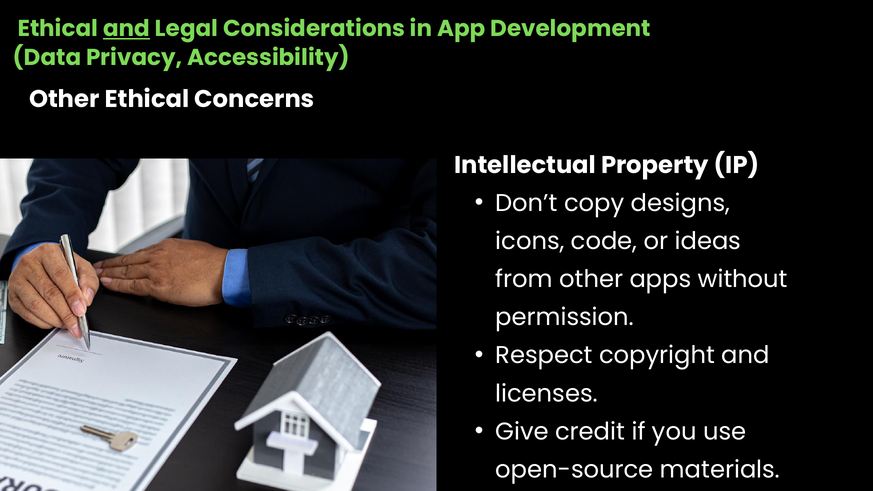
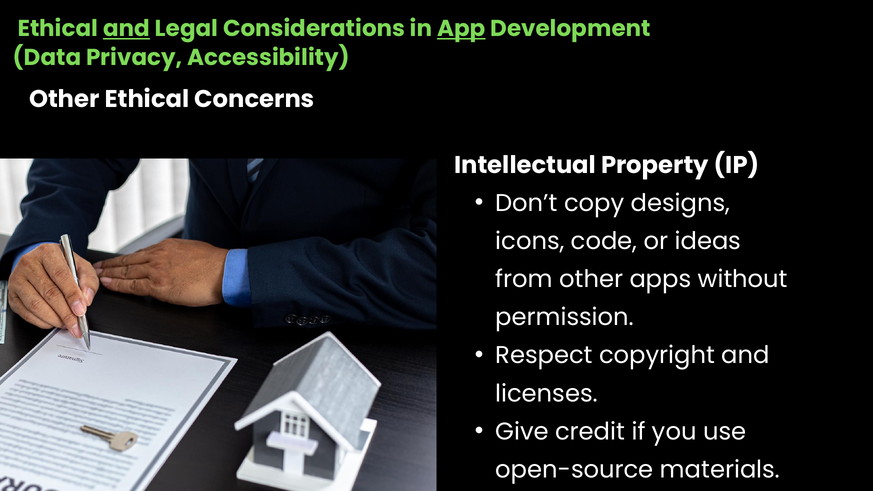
App underline: none -> present
